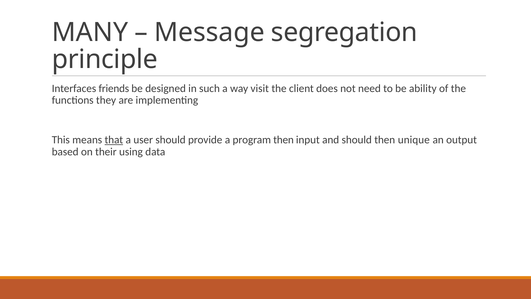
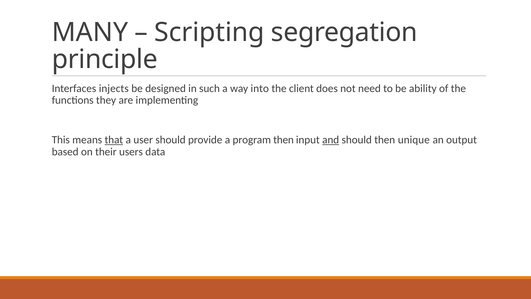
Message: Message -> Scripting
friends: friends -> injects
visit: visit -> into
and underline: none -> present
using: using -> users
